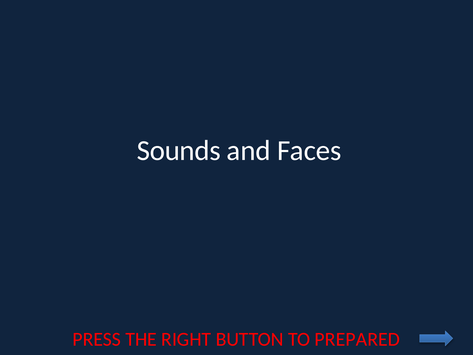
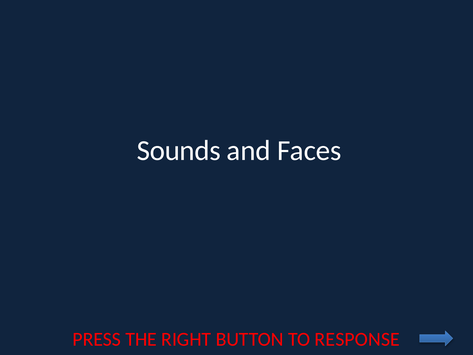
PREPARED: PREPARED -> RESPONSE
